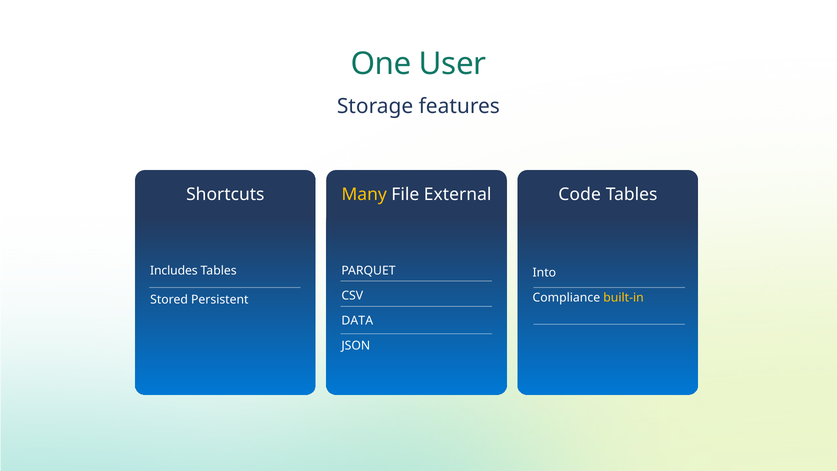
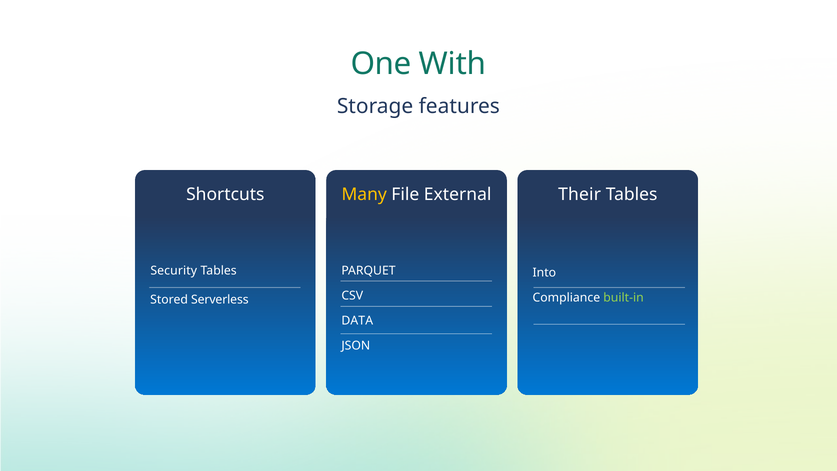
User: User -> With
Code: Code -> Their
Includes: Includes -> Security
built-in colour: yellow -> light green
Persistent: Persistent -> Serverless
